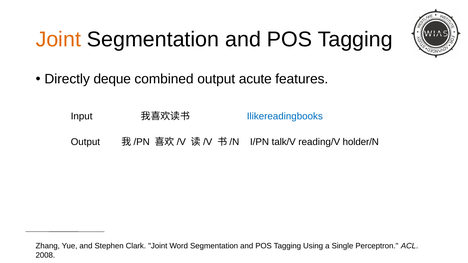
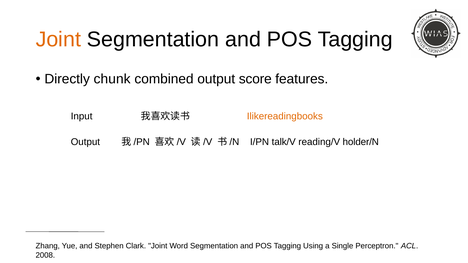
deque: deque -> chunk
acute: acute -> score
Ilikereadingbooks colour: blue -> orange
